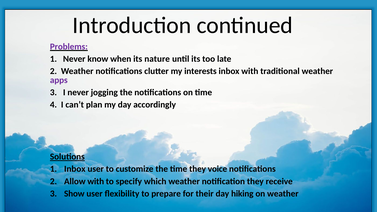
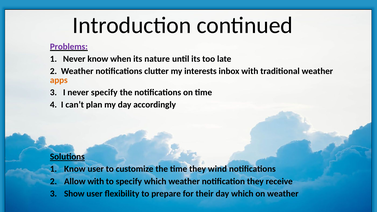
apps colour: purple -> orange
never jogging: jogging -> specify
1 Inbox: Inbox -> Know
voice: voice -> wind
day hiking: hiking -> which
